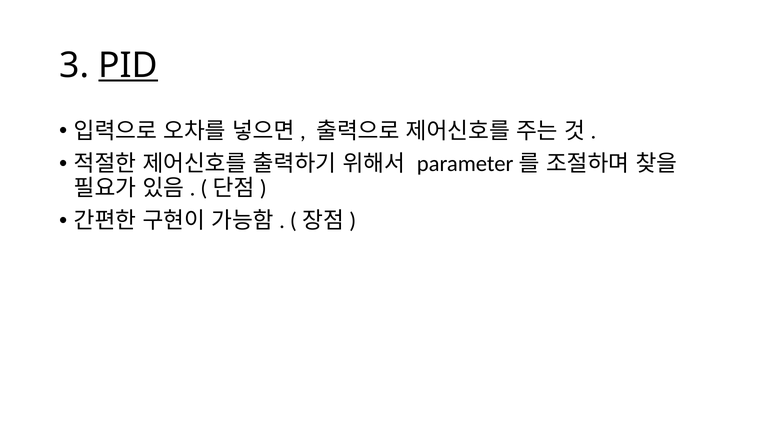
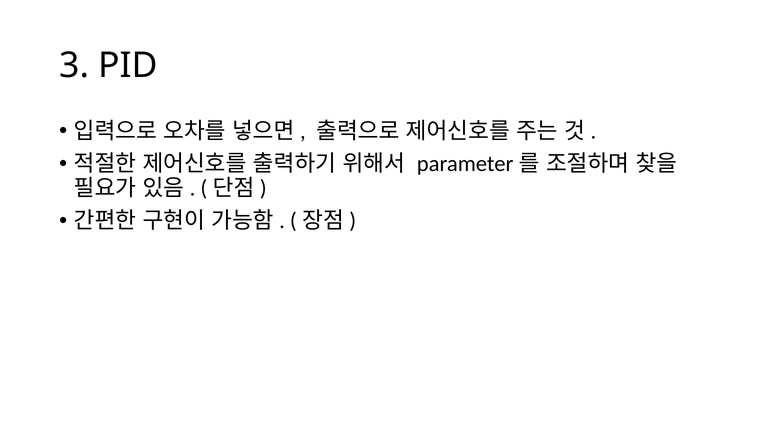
PID underline: present -> none
